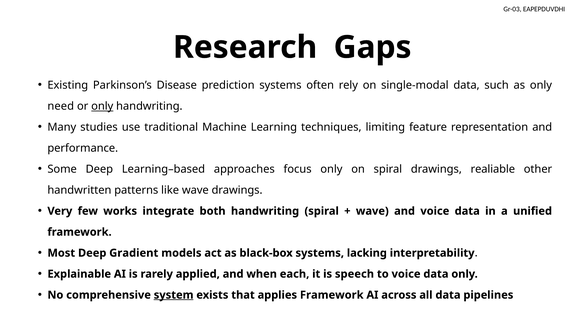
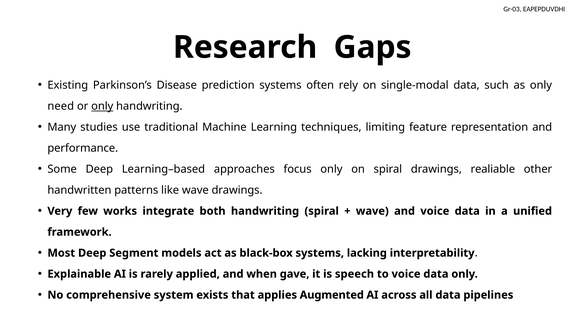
Gradient: Gradient -> Segment
each: each -> gave
system underline: present -> none
applies Framework: Framework -> Augmented
